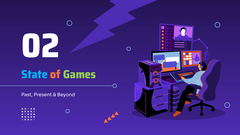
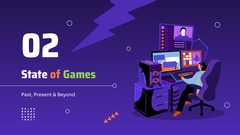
State colour: light blue -> white
